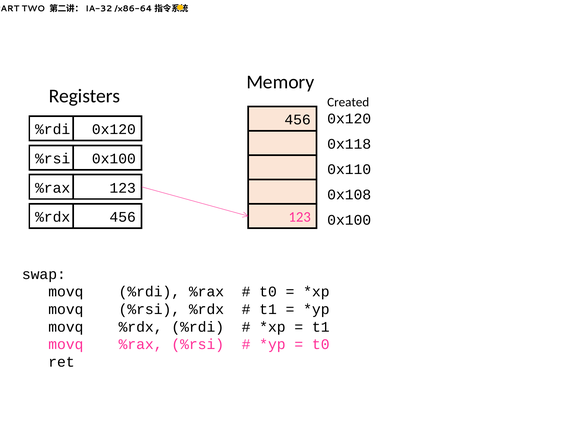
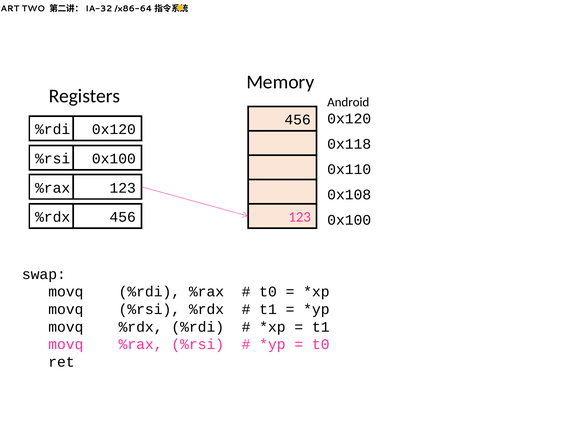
Created: Created -> Android
